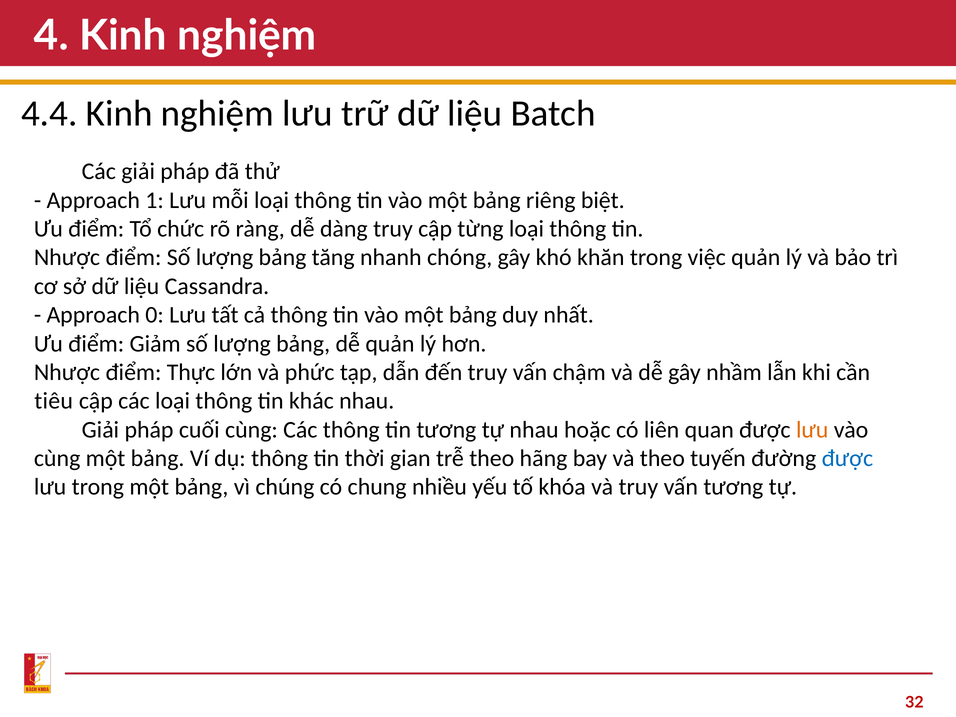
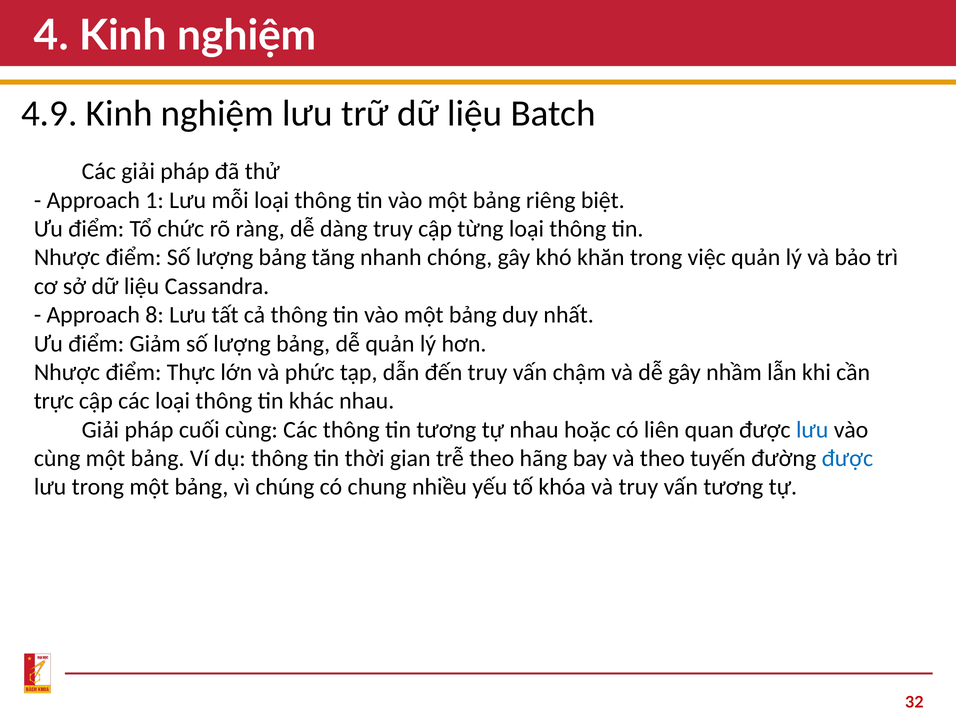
4.4: 4.4 -> 4.9
0: 0 -> 8
tiêu: tiêu -> trực
lưu at (812, 430) colour: orange -> blue
